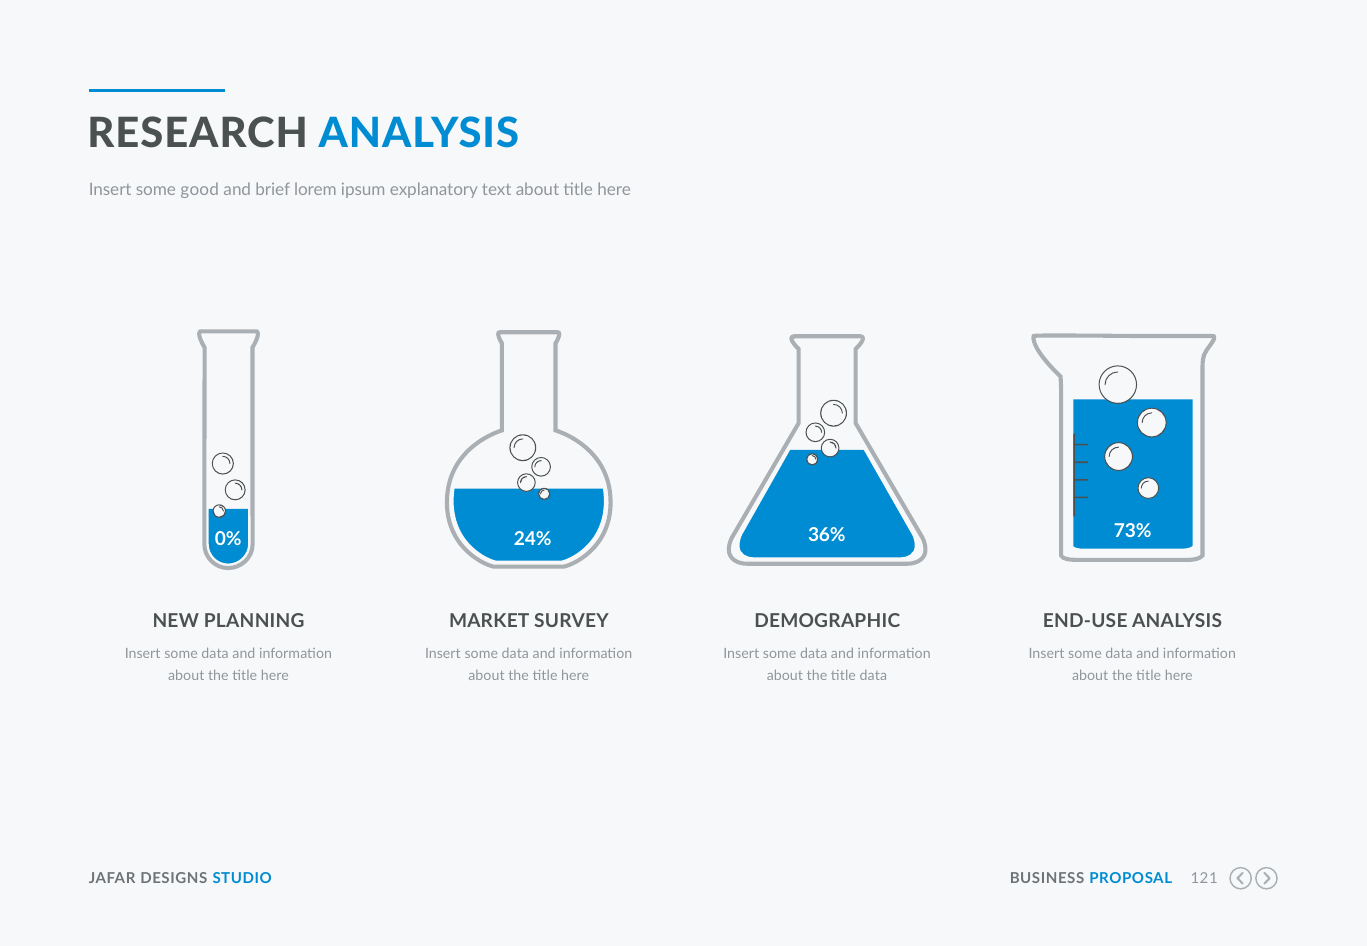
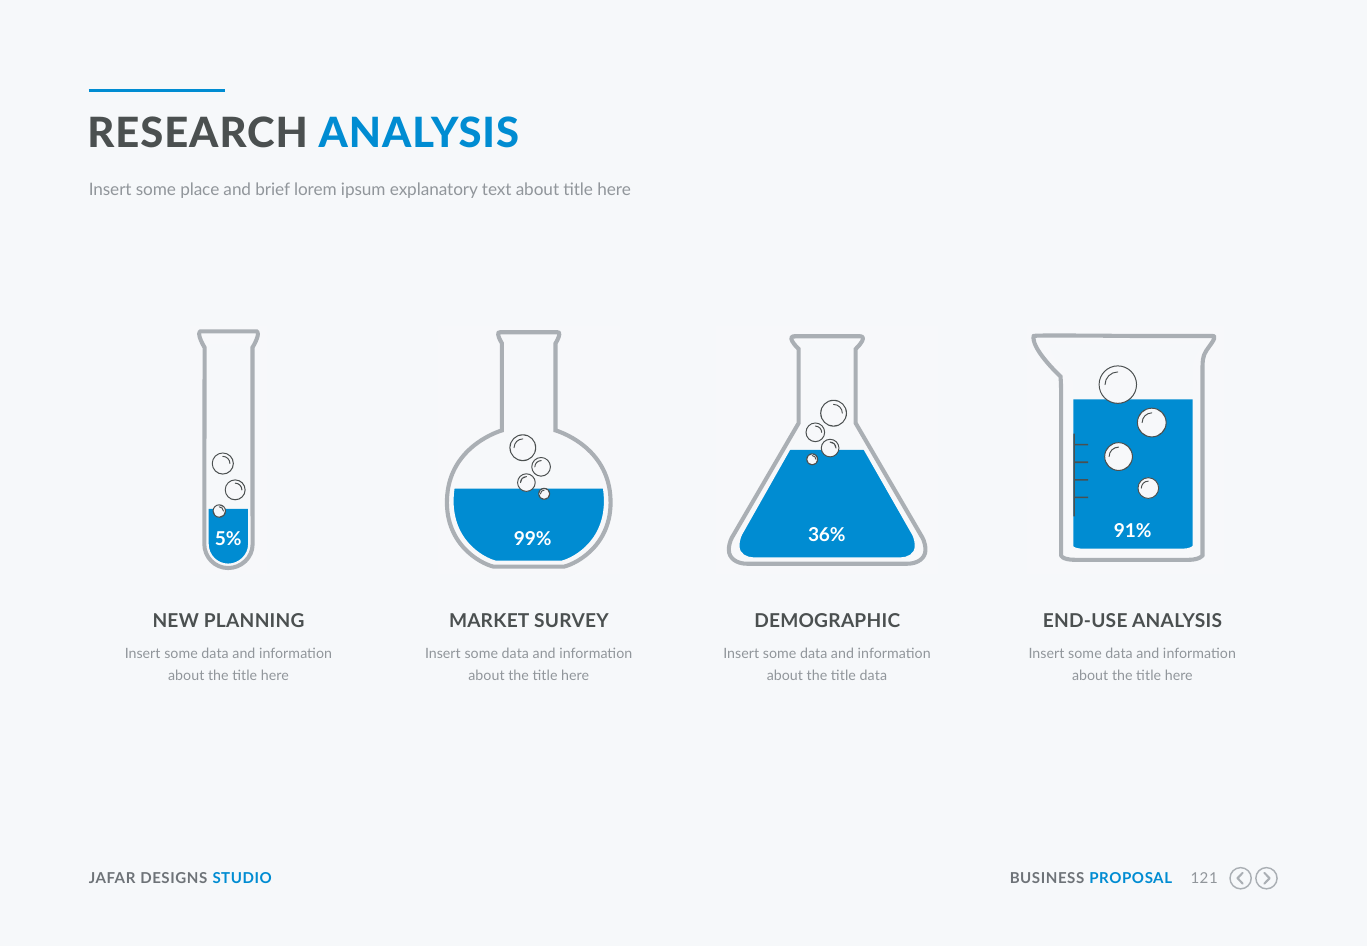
good: good -> place
24%: 24% -> 99%
73%: 73% -> 91%
0%: 0% -> 5%
